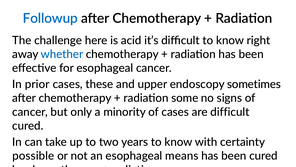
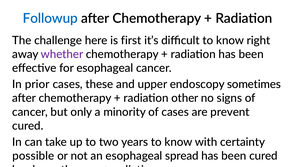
acid: acid -> first
whether colour: blue -> purple
some: some -> other
are difficult: difficult -> prevent
means: means -> spread
